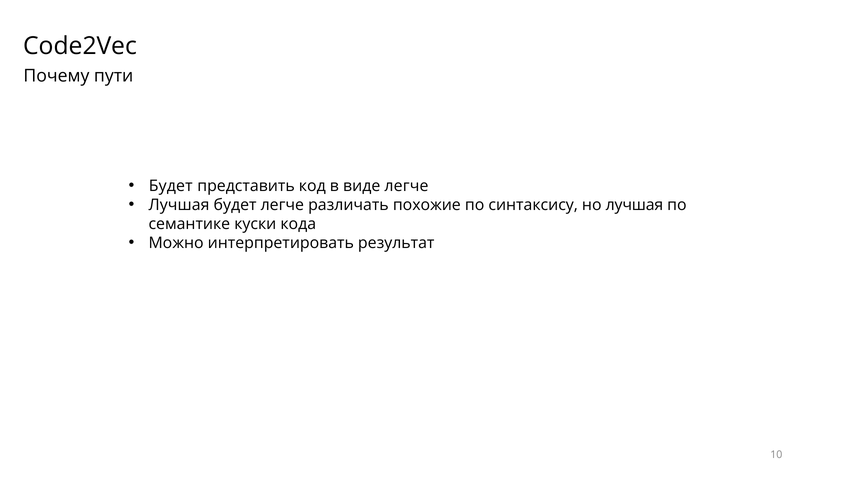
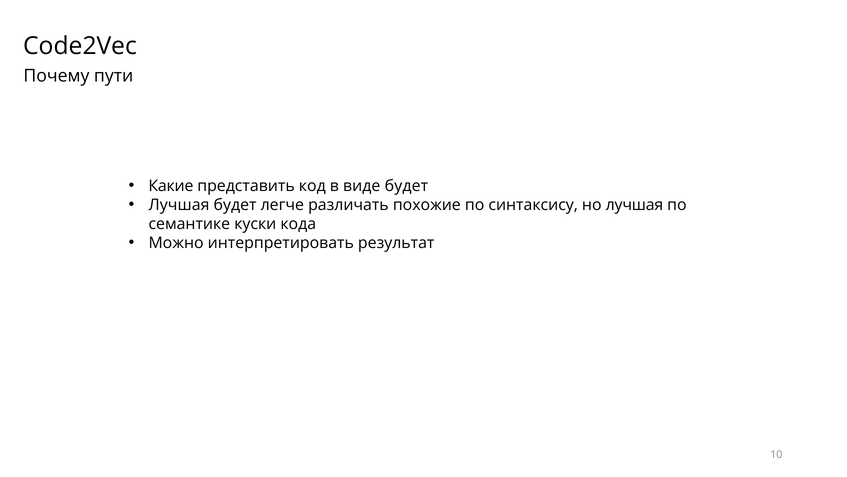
Будет at (171, 186): Будет -> Какие
виде легче: легче -> будет
